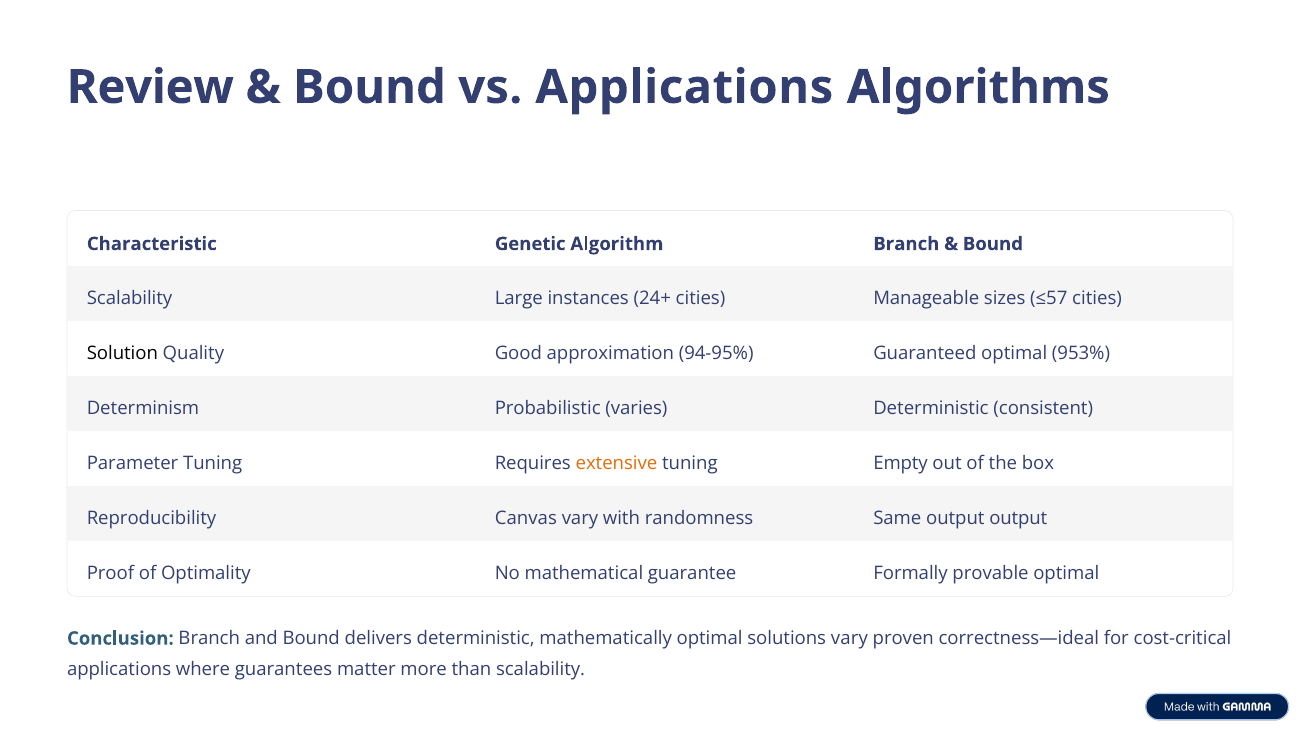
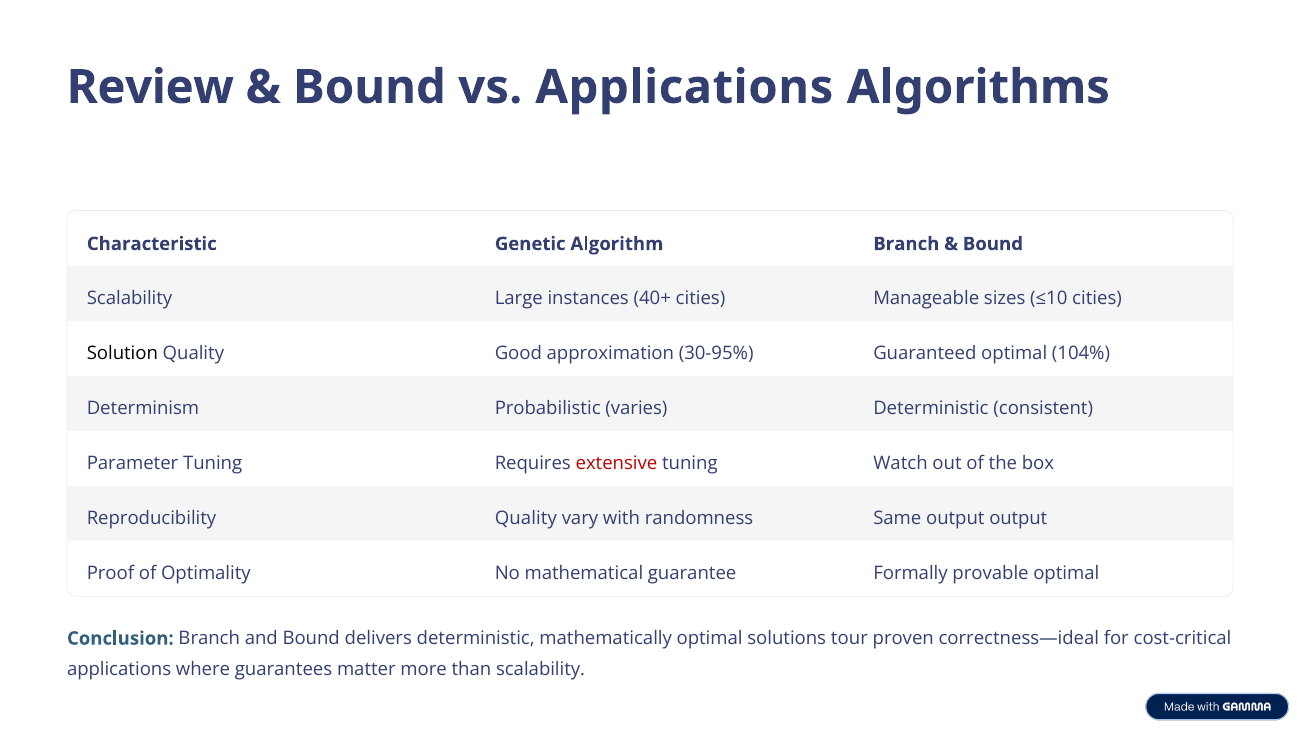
24+: 24+ -> 40+
≤57: ≤57 -> ≤10
94-95%: 94-95% -> 30-95%
953%: 953% -> 104%
extensive colour: orange -> red
Empty: Empty -> Watch
Reproducibility Canvas: Canvas -> Quality
solutions vary: vary -> tour
